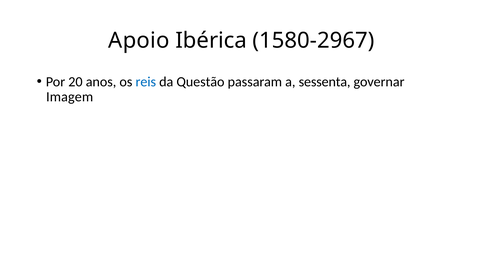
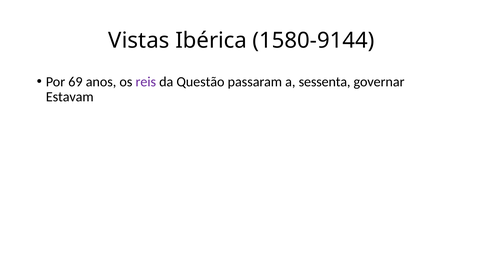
Apoio: Apoio -> Vistas
1580-2967: 1580-2967 -> 1580-9144
20: 20 -> 69
reis colour: blue -> purple
Imagem: Imagem -> Estavam
